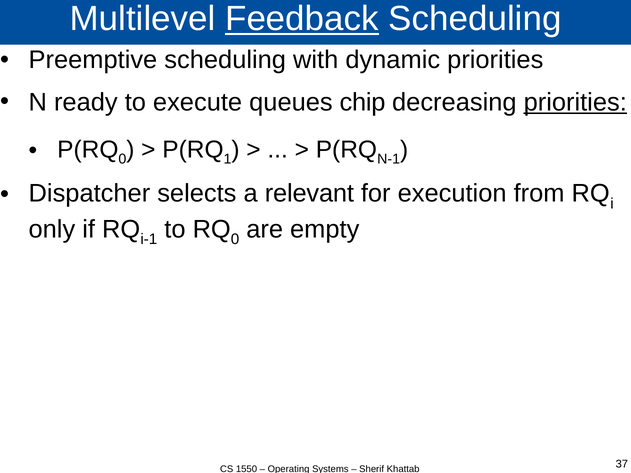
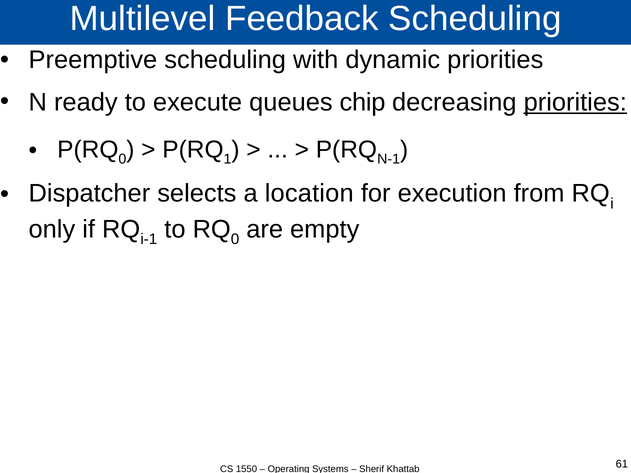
Feedback underline: present -> none
relevant: relevant -> location
37: 37 -> 61
